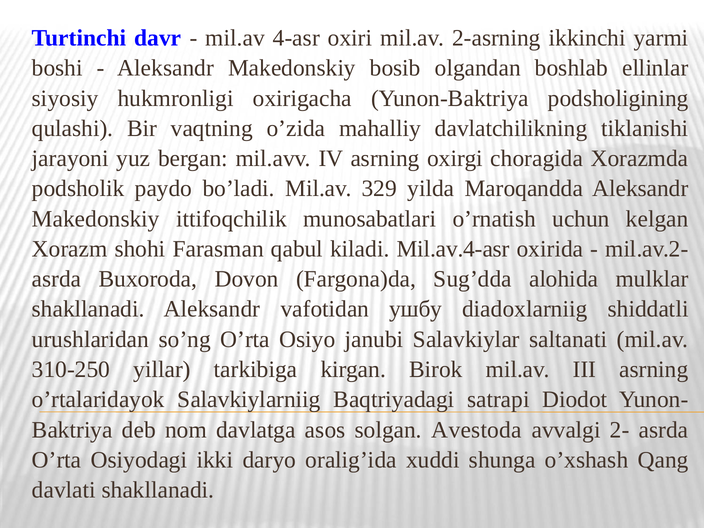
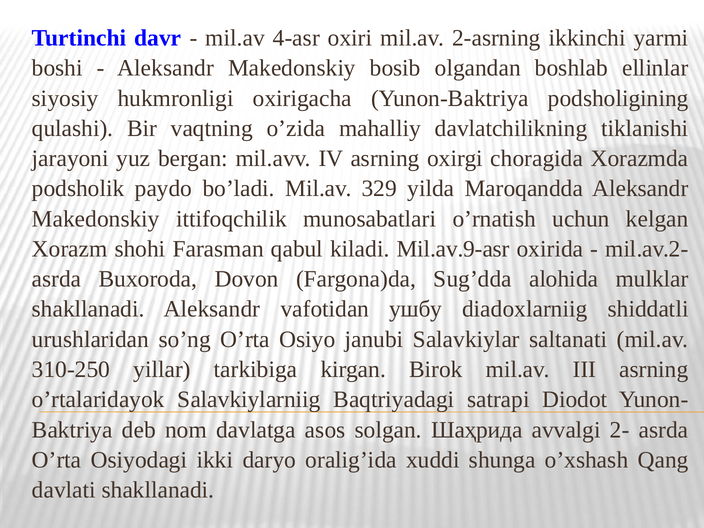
Mil.av.4-asr: Mil.av.4-asr -> Mil.av.9-asr
Avestoda: Avestoda -> Шаҳрида
